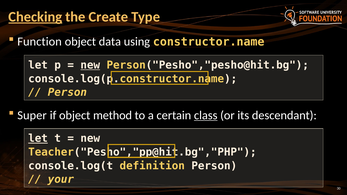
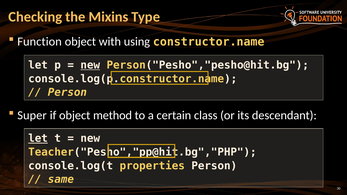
Checking underline: present -> none
Create: Create -> Mixins
data: data -> with
class underline: present -> none
definition: definition -> properties
your: your -> same
